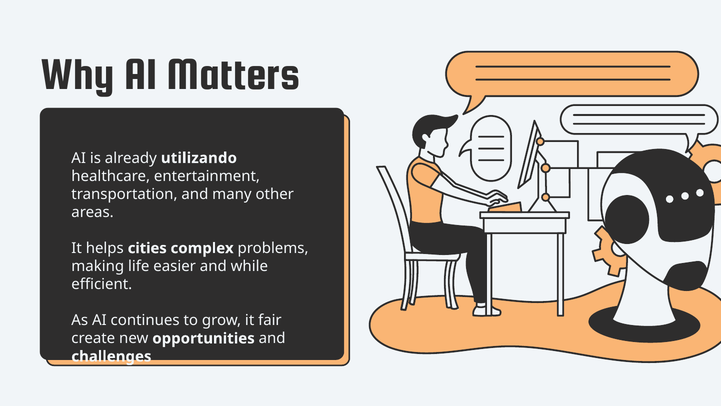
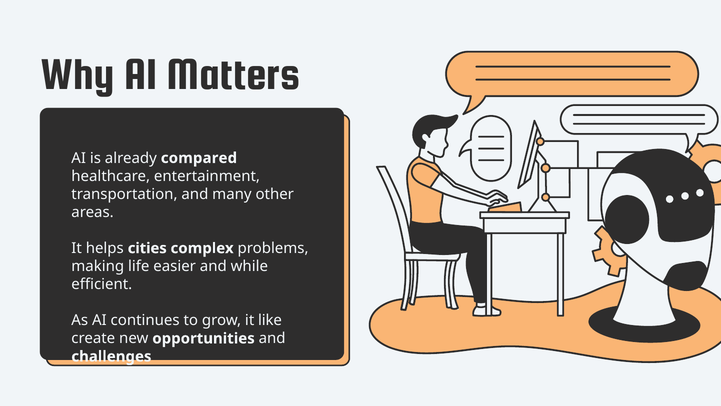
utilizando: utilizando -> compared
fair: fair -> like
